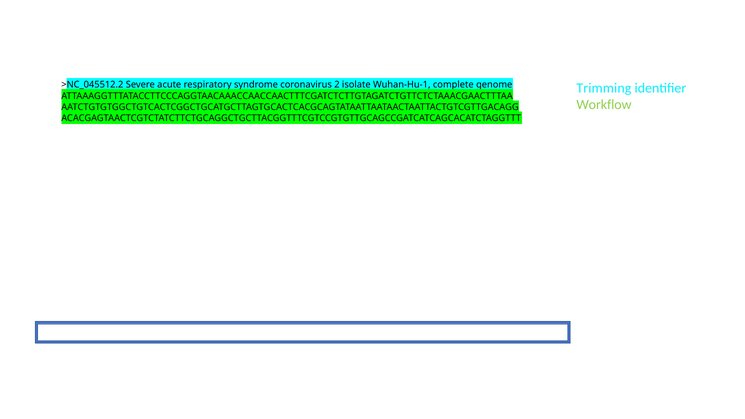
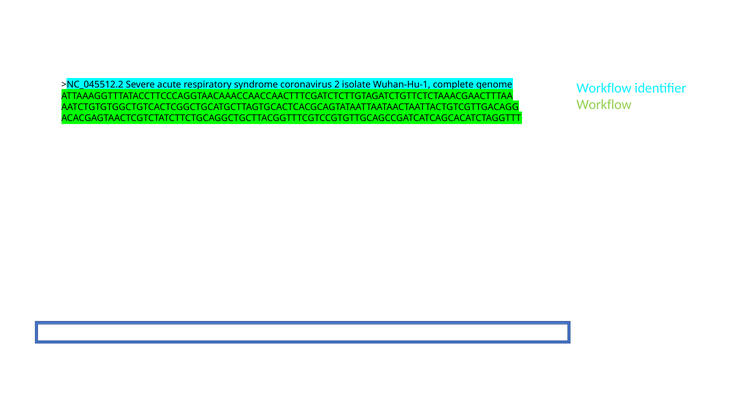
Trimming at (604, 88): Trimming -> Workflow
